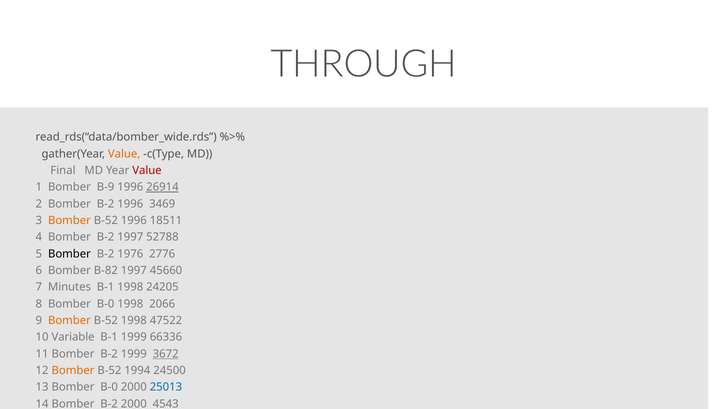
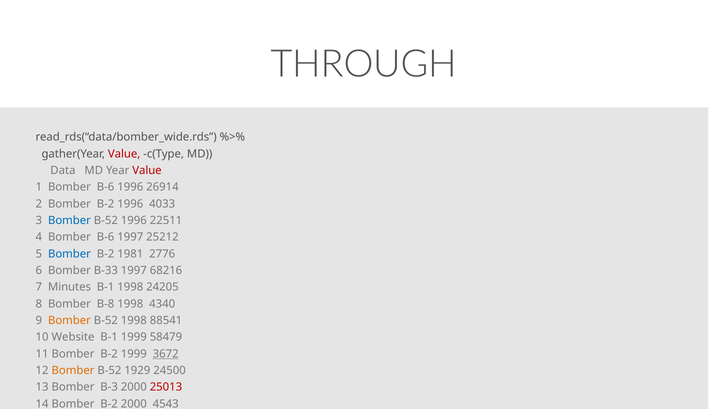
Value at (124, 154) colour: orange -> red
Final: Final -> Data
1 Bomber B-9: B-9 -> B-6
26914 underline: present -> none
3469: 3469 -> 4033
Bomber at (69, 220) colour: orange -> blue
18511: 18511 -> 22511
4 Bomber B-2: B-2 -> B-6
52788: 52788 -> 25212
Bomber at (69, 254) colour: black -> blue
1976: 1976 -> 1981
B-82: B-82 -> B-33
45660: 45660 -> 68216
8 Bomber B-0: B-0 -> B-8
2066: 2066 -> 4340
47522: 47522 -> 88541
Variable: Variable -> Website
66336: 66336 -> 58479
1994: 1994 -> 1929
13 Bomber B-0: B-0 -> B-3
25013 colour: blue -> red
